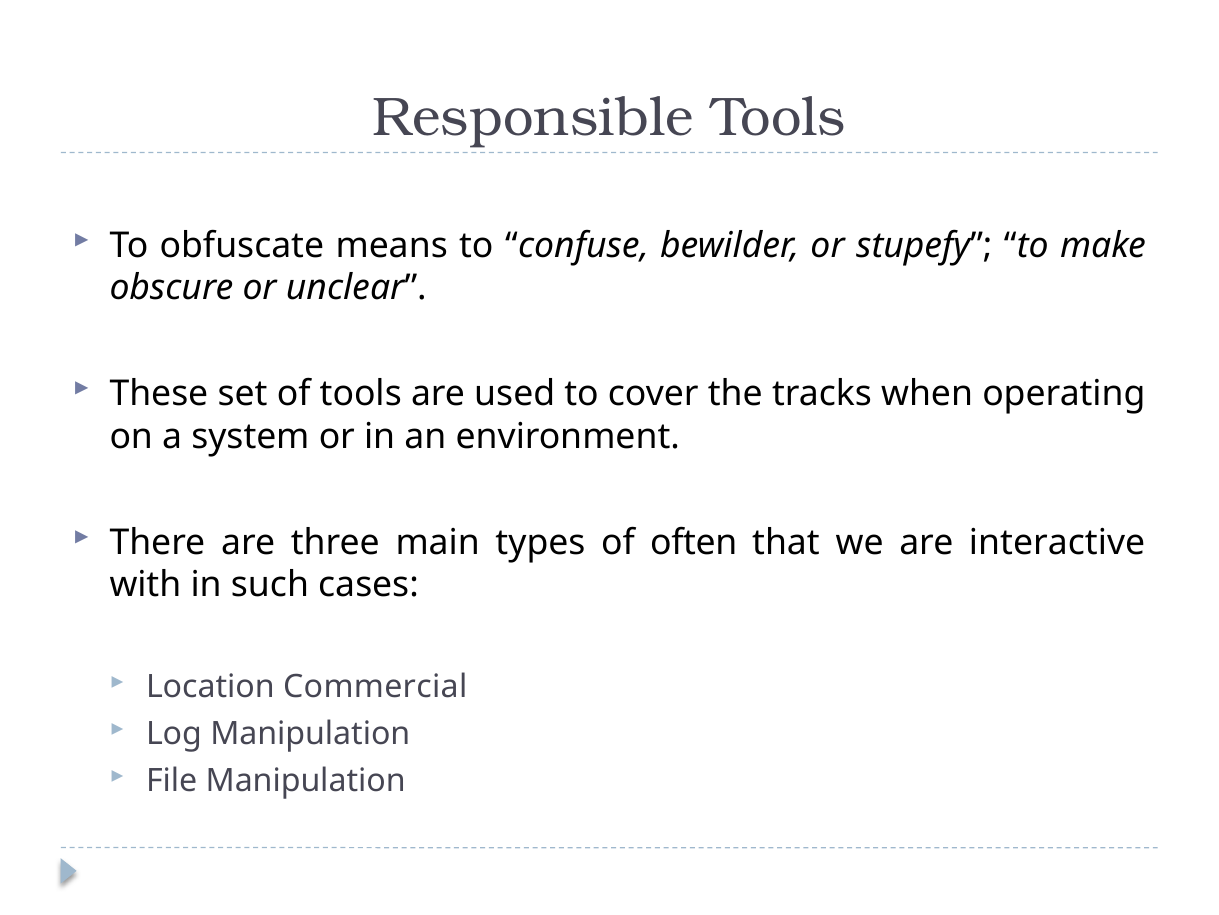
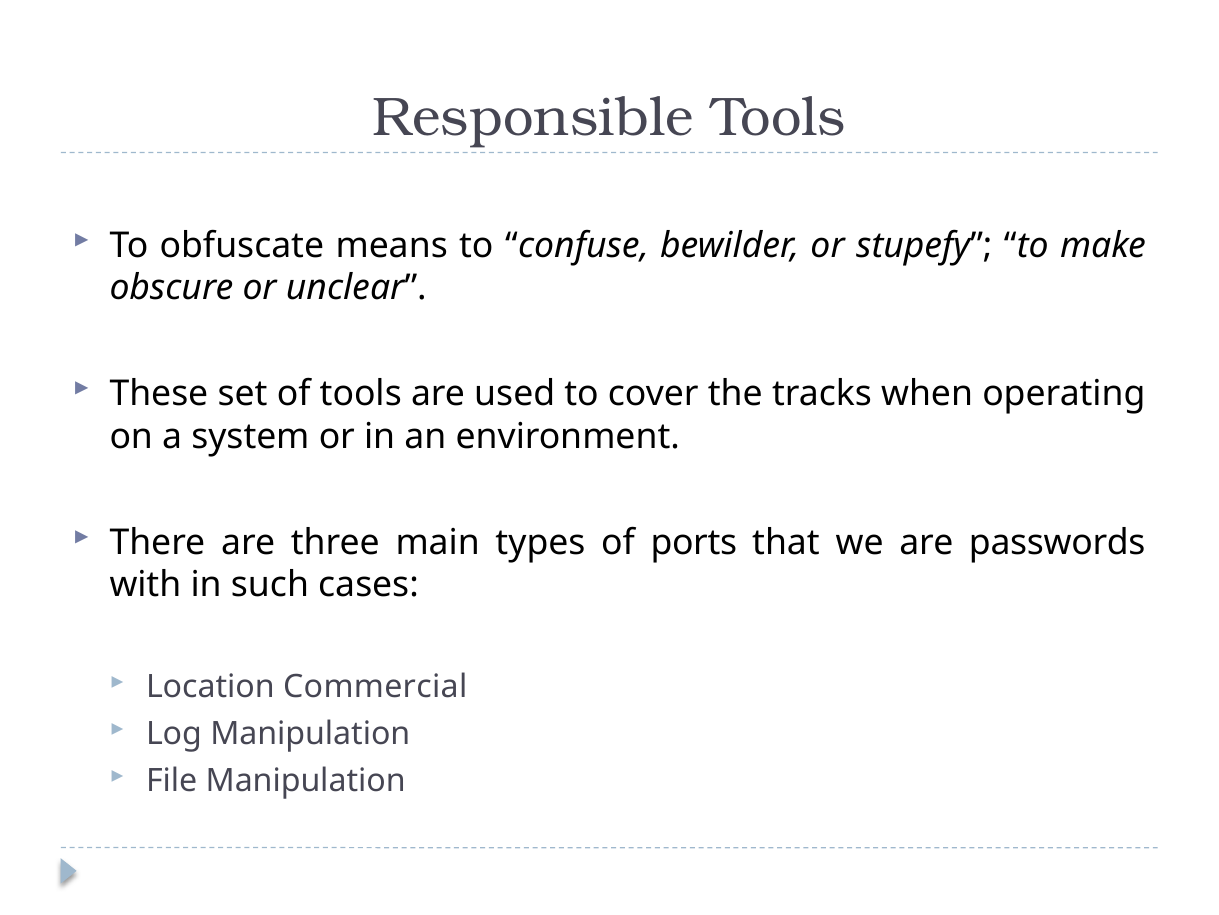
often: often -> ports
interactive: interactive -> passwords
